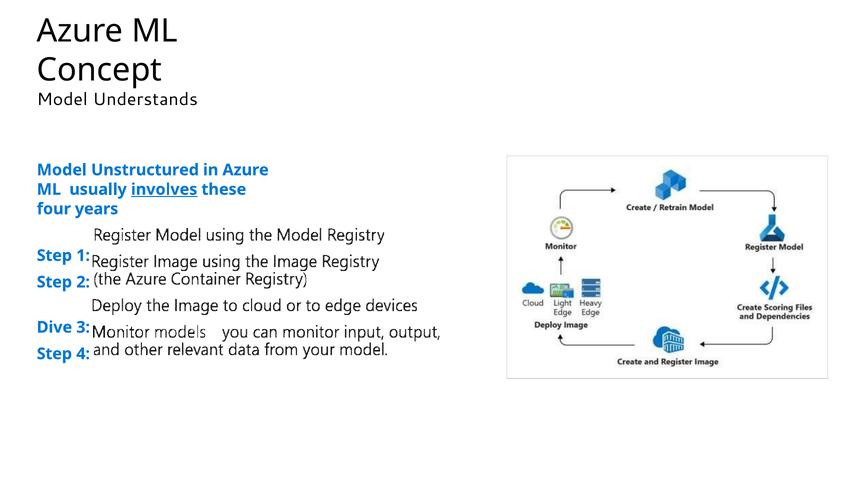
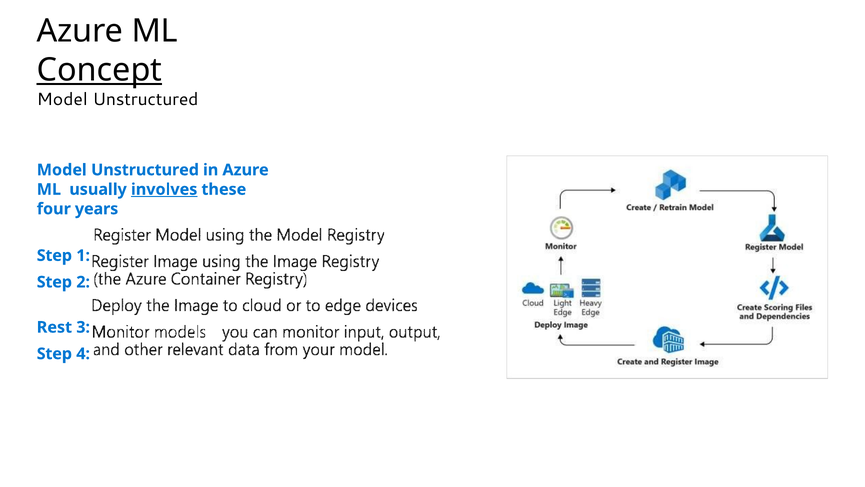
Concept underline: none -> present
Understands at (145, 99): Understands -> Unstructured
Dive: Dive -> Rest
